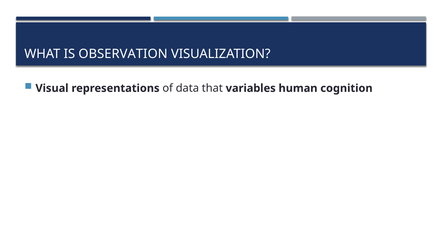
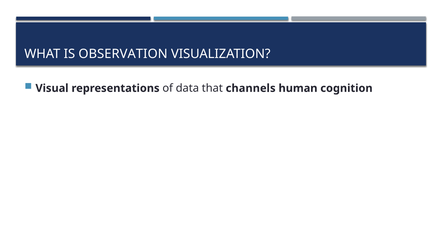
variables: variables -> channels
